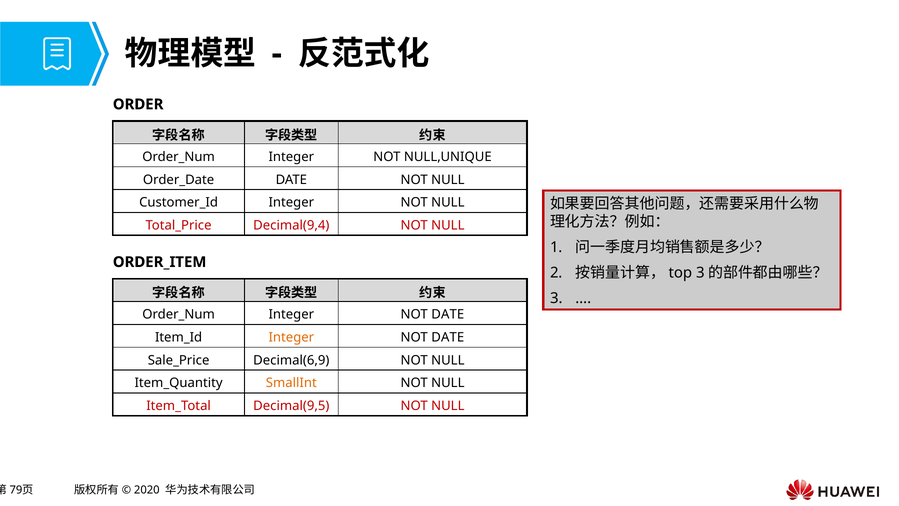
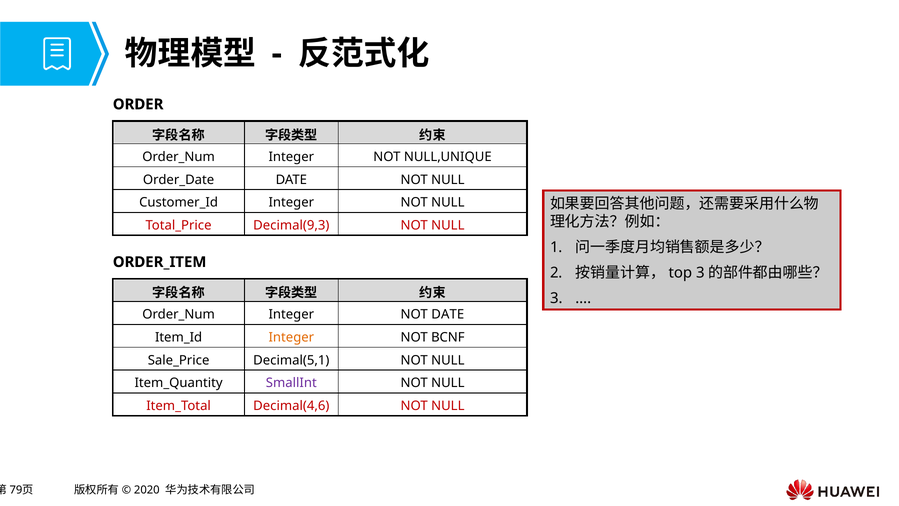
Decimal(9,4: Decimal(9,4 -> Decimal(9,3
DATE at (448, 337): DATE -> BCNF
Decimal(6,9: Decimal(6,9 -> Decimal(5,1
SmallInt colour: orange -> purple
Decimal(9,5: Decimal(9,5 -> Decimal(4,6
